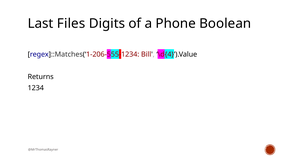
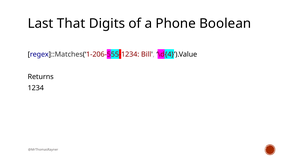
Files: Files -> That
